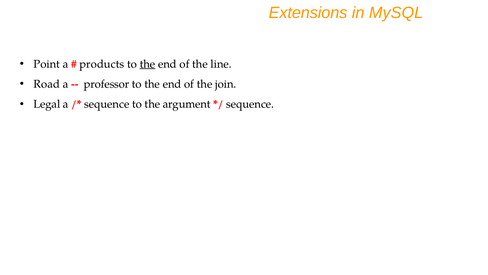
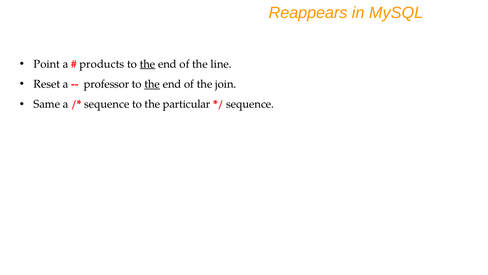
Extensions: Extensions -> Reappears
Road: Road -> Reset
the at (152, 84) underline: none -> present
Legal: Legal -> Same
argument: argument -> particular
